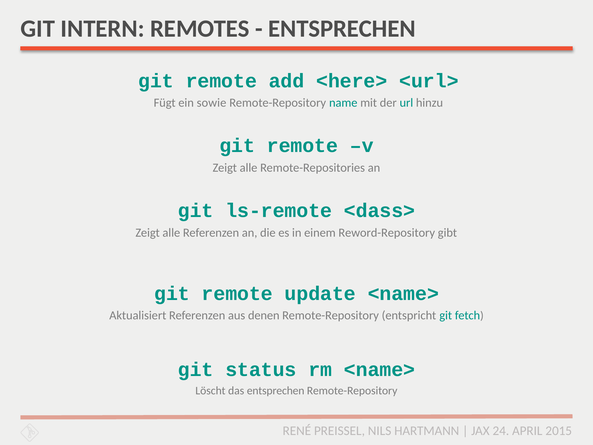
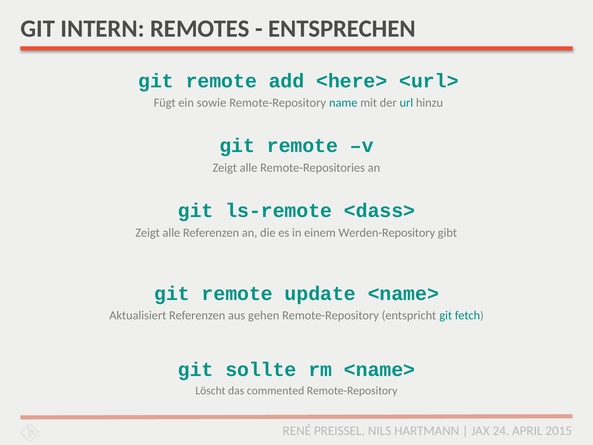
Reword-Repository: Reword-Repository -> Werden-Repository
denen: denen -> gehen
status: status -> sollte
das entsprechen: entsprechen -> commented
